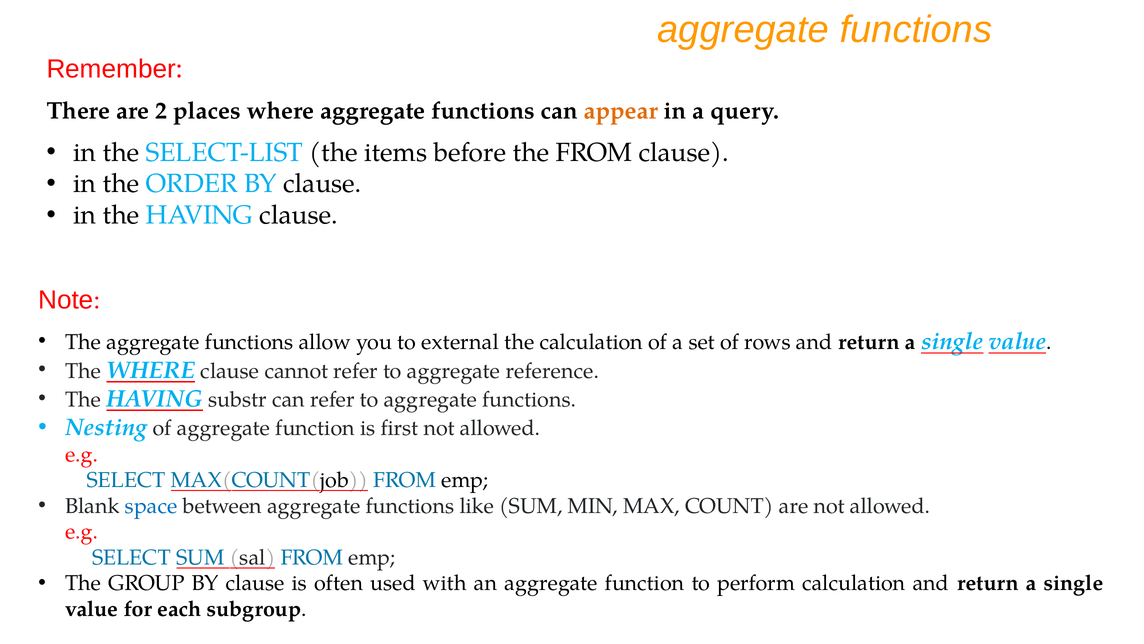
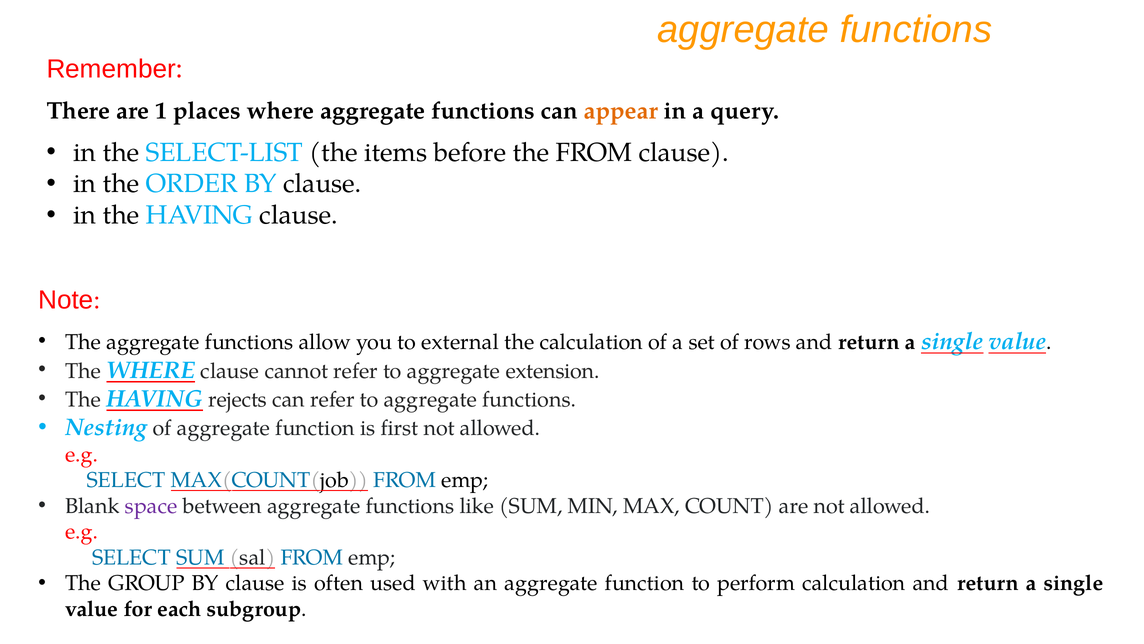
2: 2 -> 1
reference: reference -> extension
substr: substr -> rejects
space colour: blue -> purple
